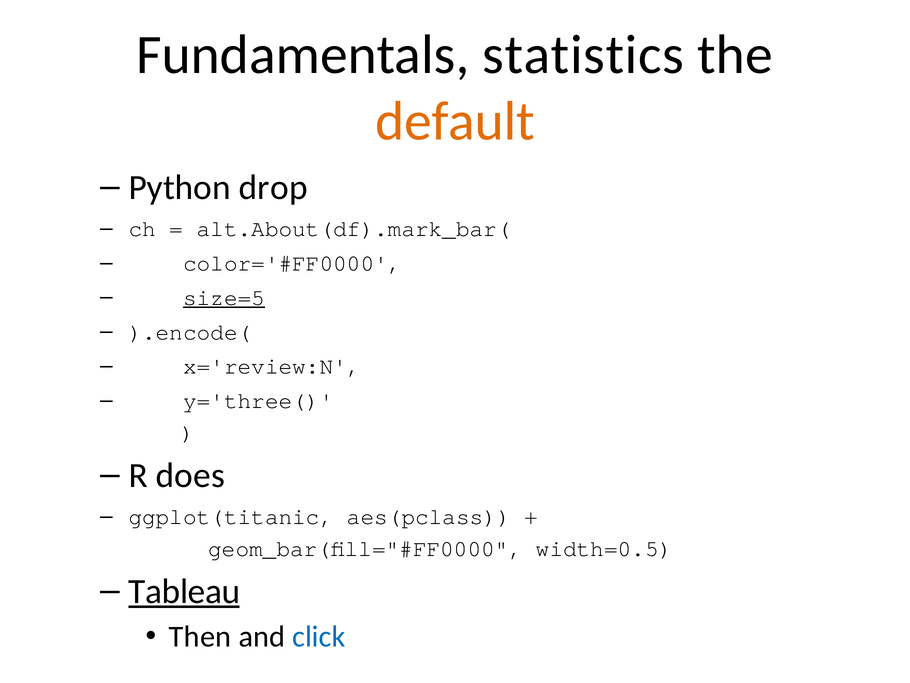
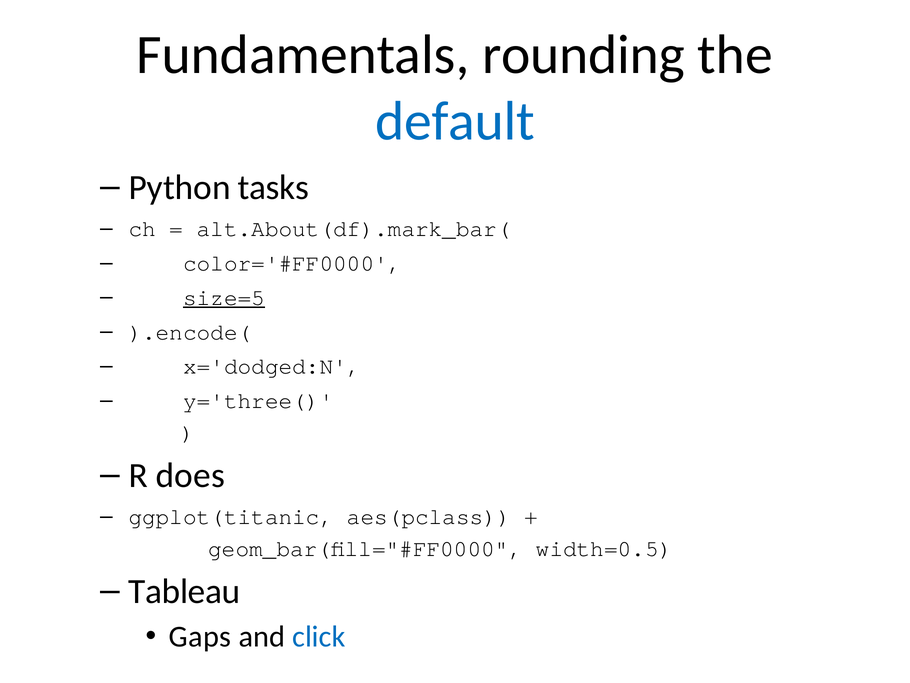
statistics: statistics -> rounding
default colour: orange -> blue
drop: drop -> tasks
x='review:N: x='review:N -> x='dodged:N
Tableau underline: present -> none
Then: Then -> Gaps
